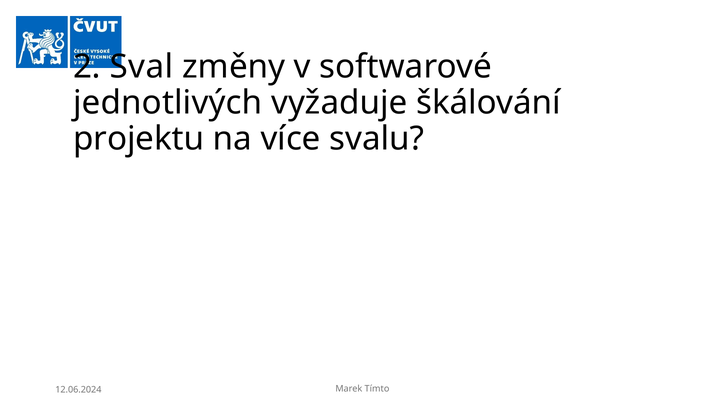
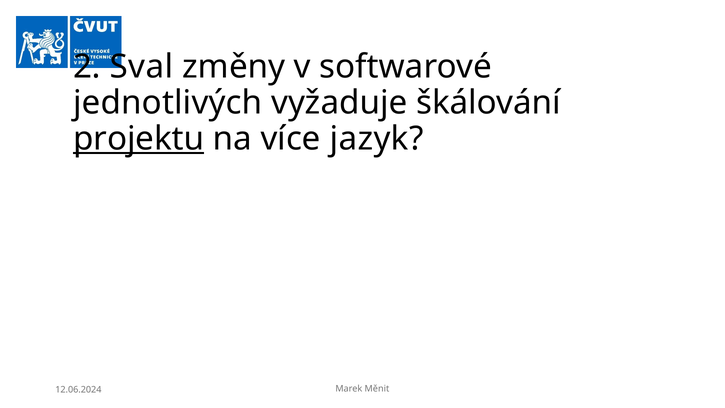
projektu underline: none -> present
svalu: svalu -> jazyk
Tímto: Tímto -> Měnit
